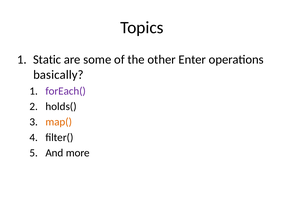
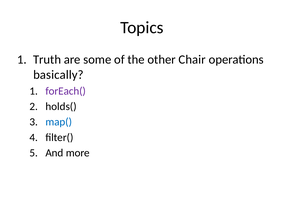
Static: Static -> Truth
Enter: Enter -> Chair
map( colour: orange -> blue
